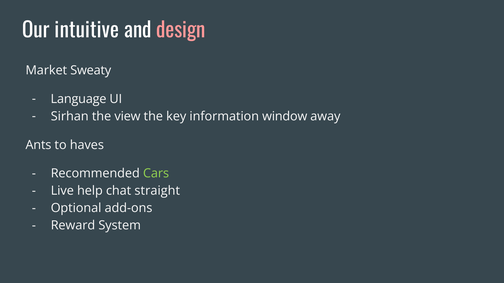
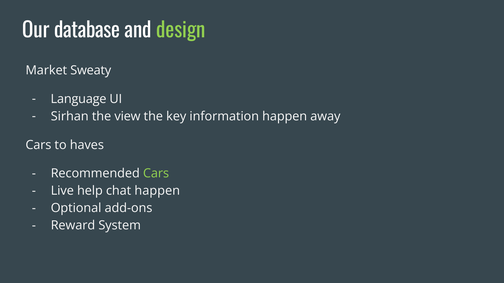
intuitive: intuitive -> database
design colour: pink -> light green
information window: window -> happen
Ants at (38, 145): Ants -> Cars
chat straight: straight -> happen
